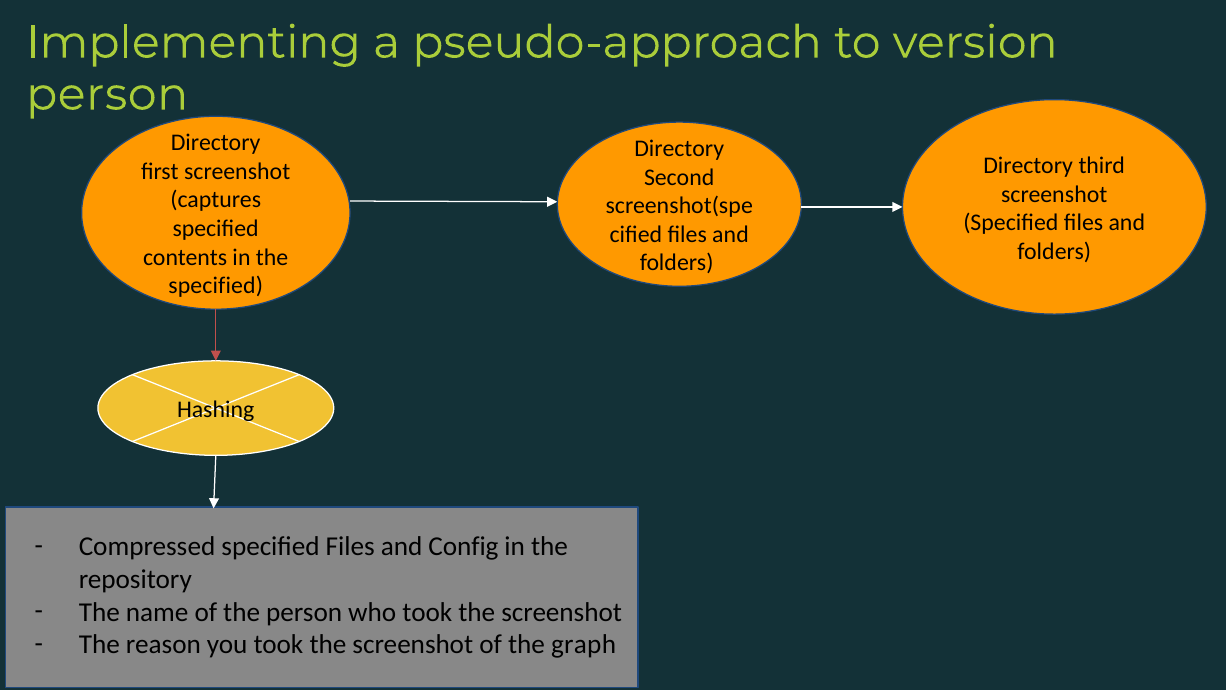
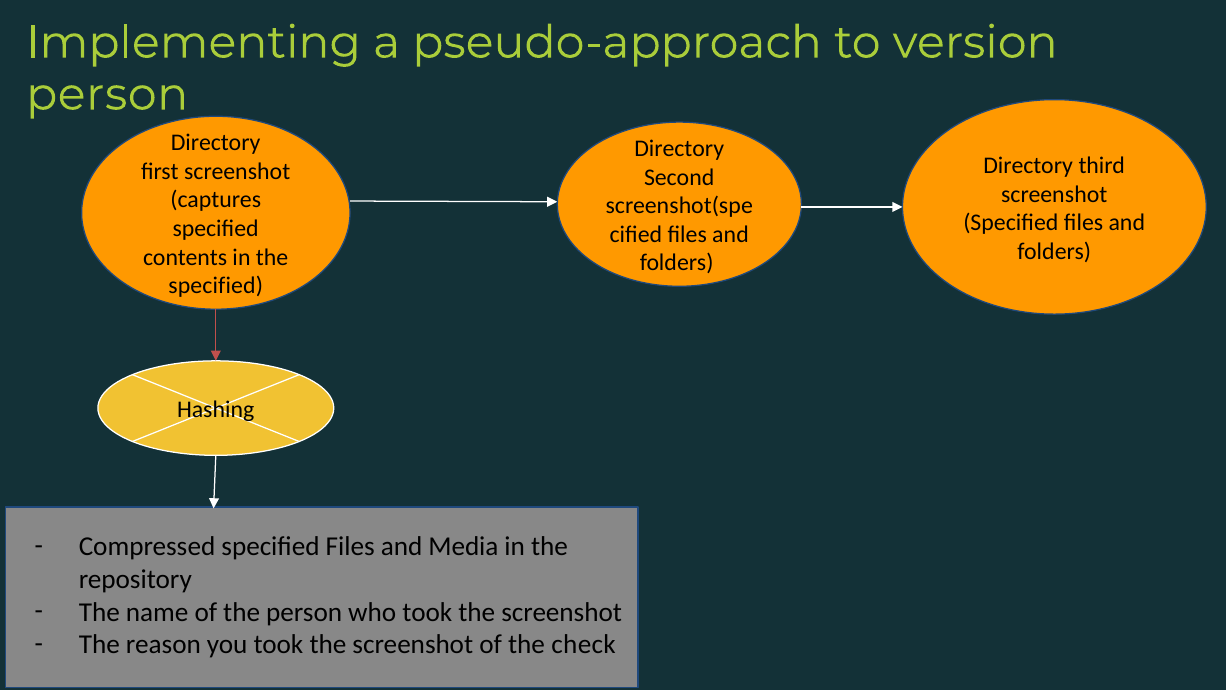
Config: Config -> Media
graph: graph -> check
